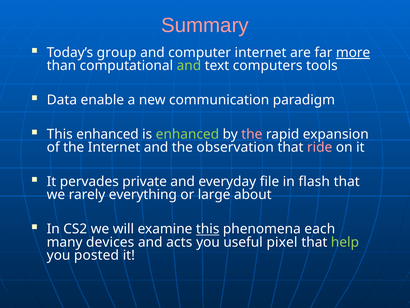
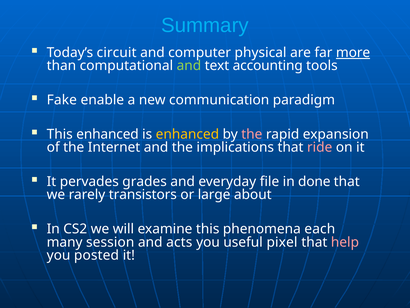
Summary colour: pink -> light blue
group: group -> circuit
computer internet: internet -> physical
computers: computers -> accounting
Data: Data -> Fake
enhanced at (187, 134) colour: light green -> yellow
observation: observation -> implications
private: private -> grades
flash: flash -> done
everything: everything -> transistors
this at (208, 229) underline: present -> none
devices: devices -> session
help colour: light green -> pink
